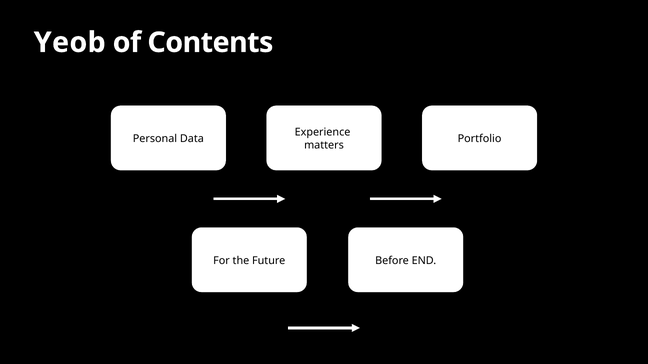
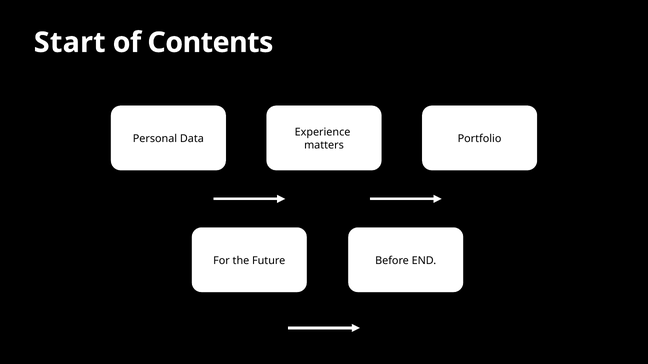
Yeob: Yeob -> Start
